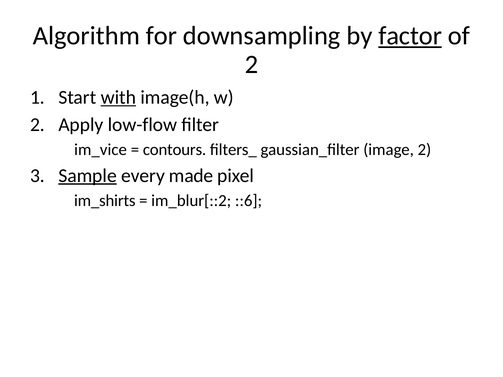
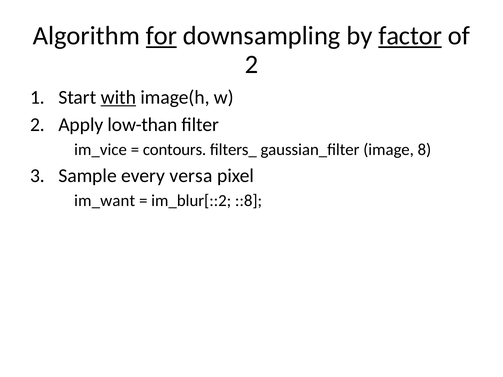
for underline: none -> present
low-flow: low-flow -> low-than
image 2: 2 -> 8
Sample underline: present -> none
made: made -> versa
im_shirts: im_shirts -> im_want
::6: ::6 -> ::8
